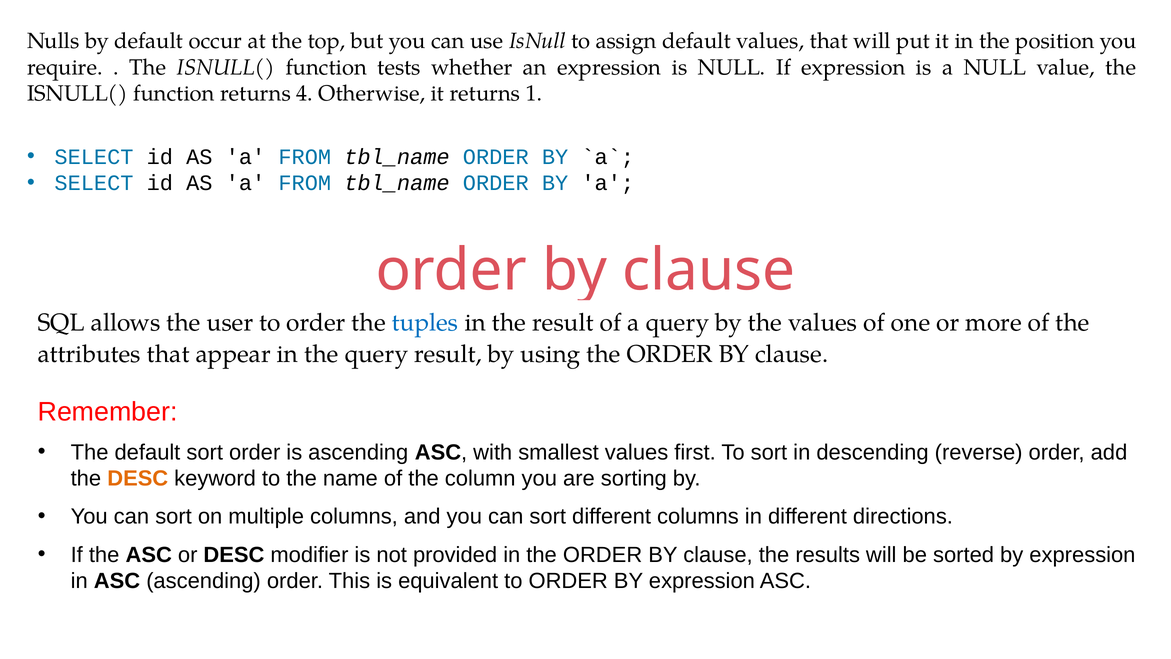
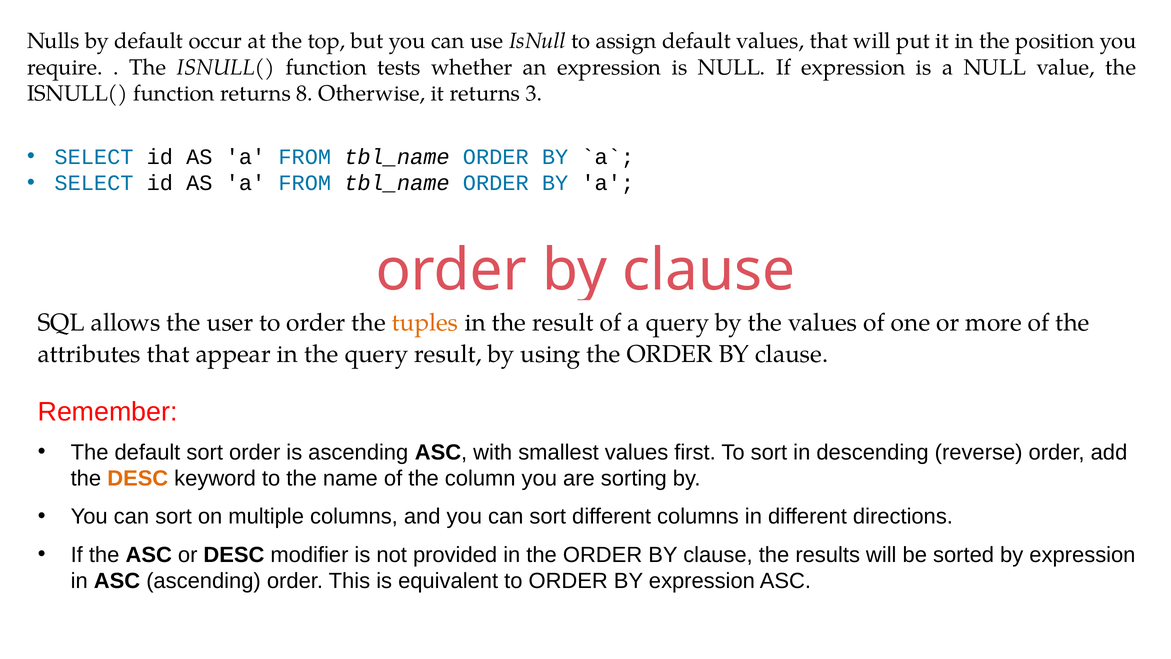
4: 4 -> 8
1: 1 -> 3
tuples colour: blue -> orange
